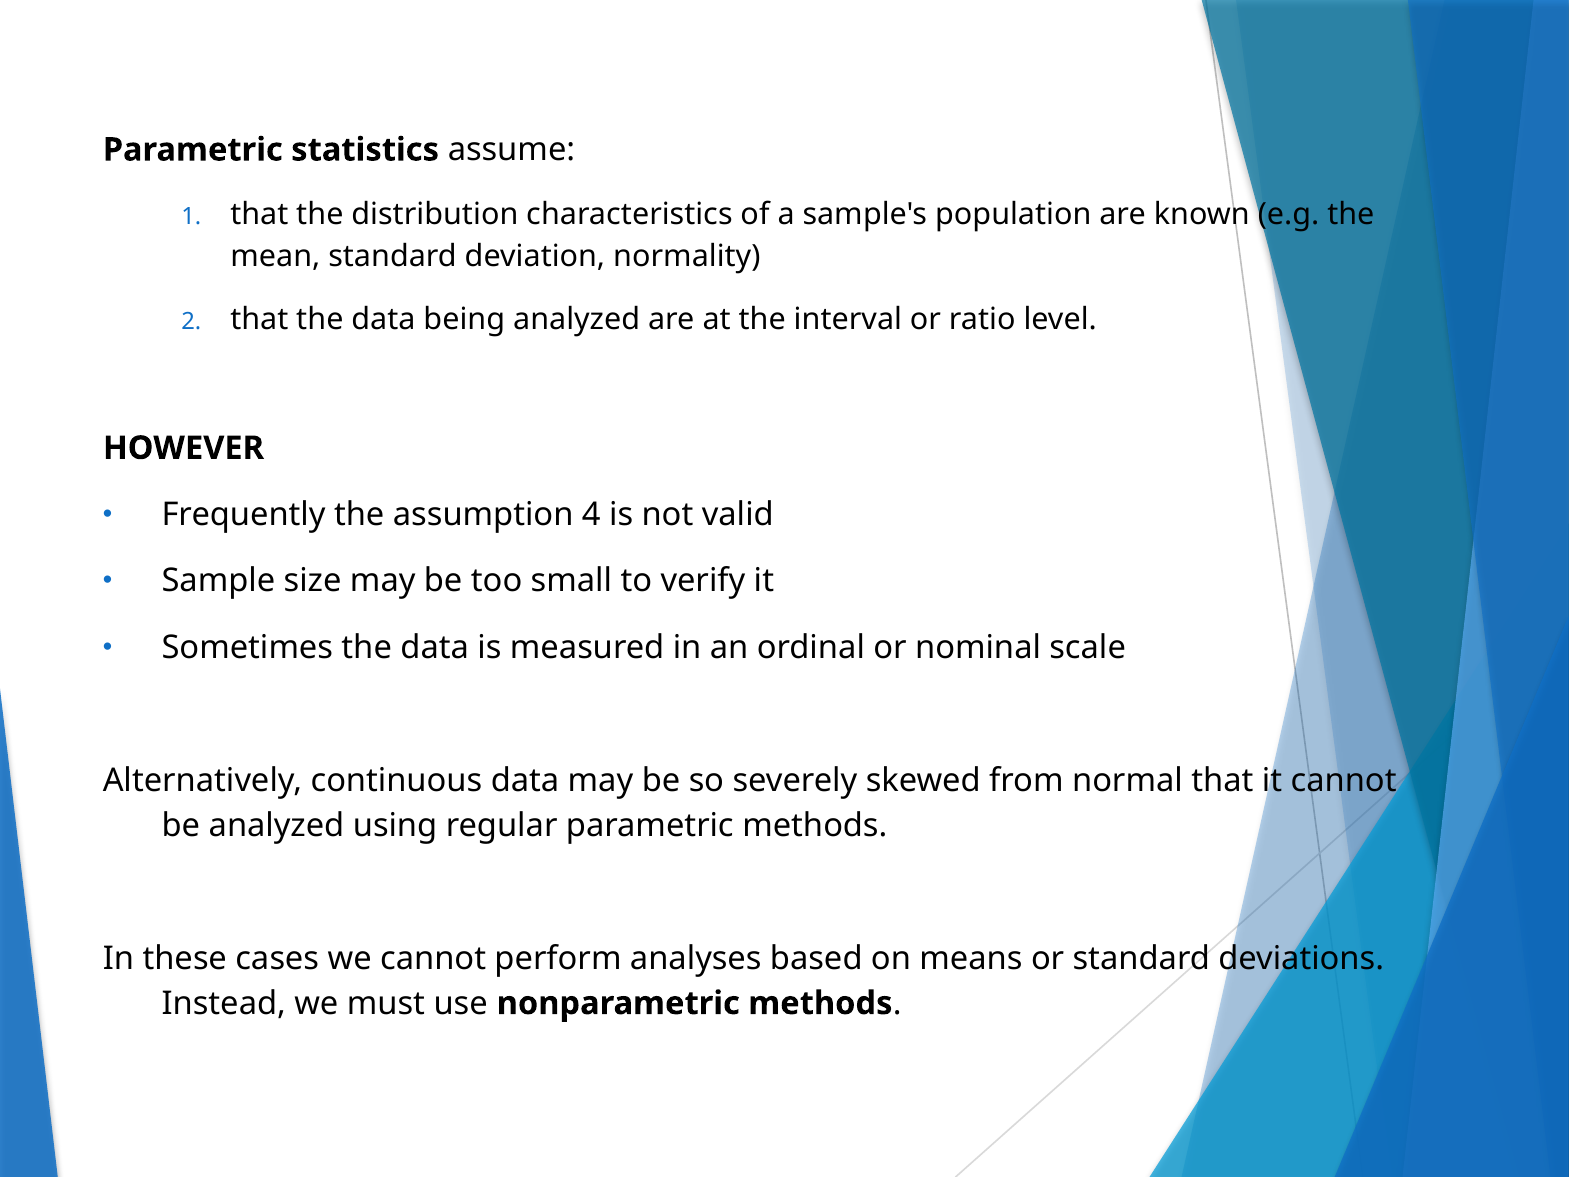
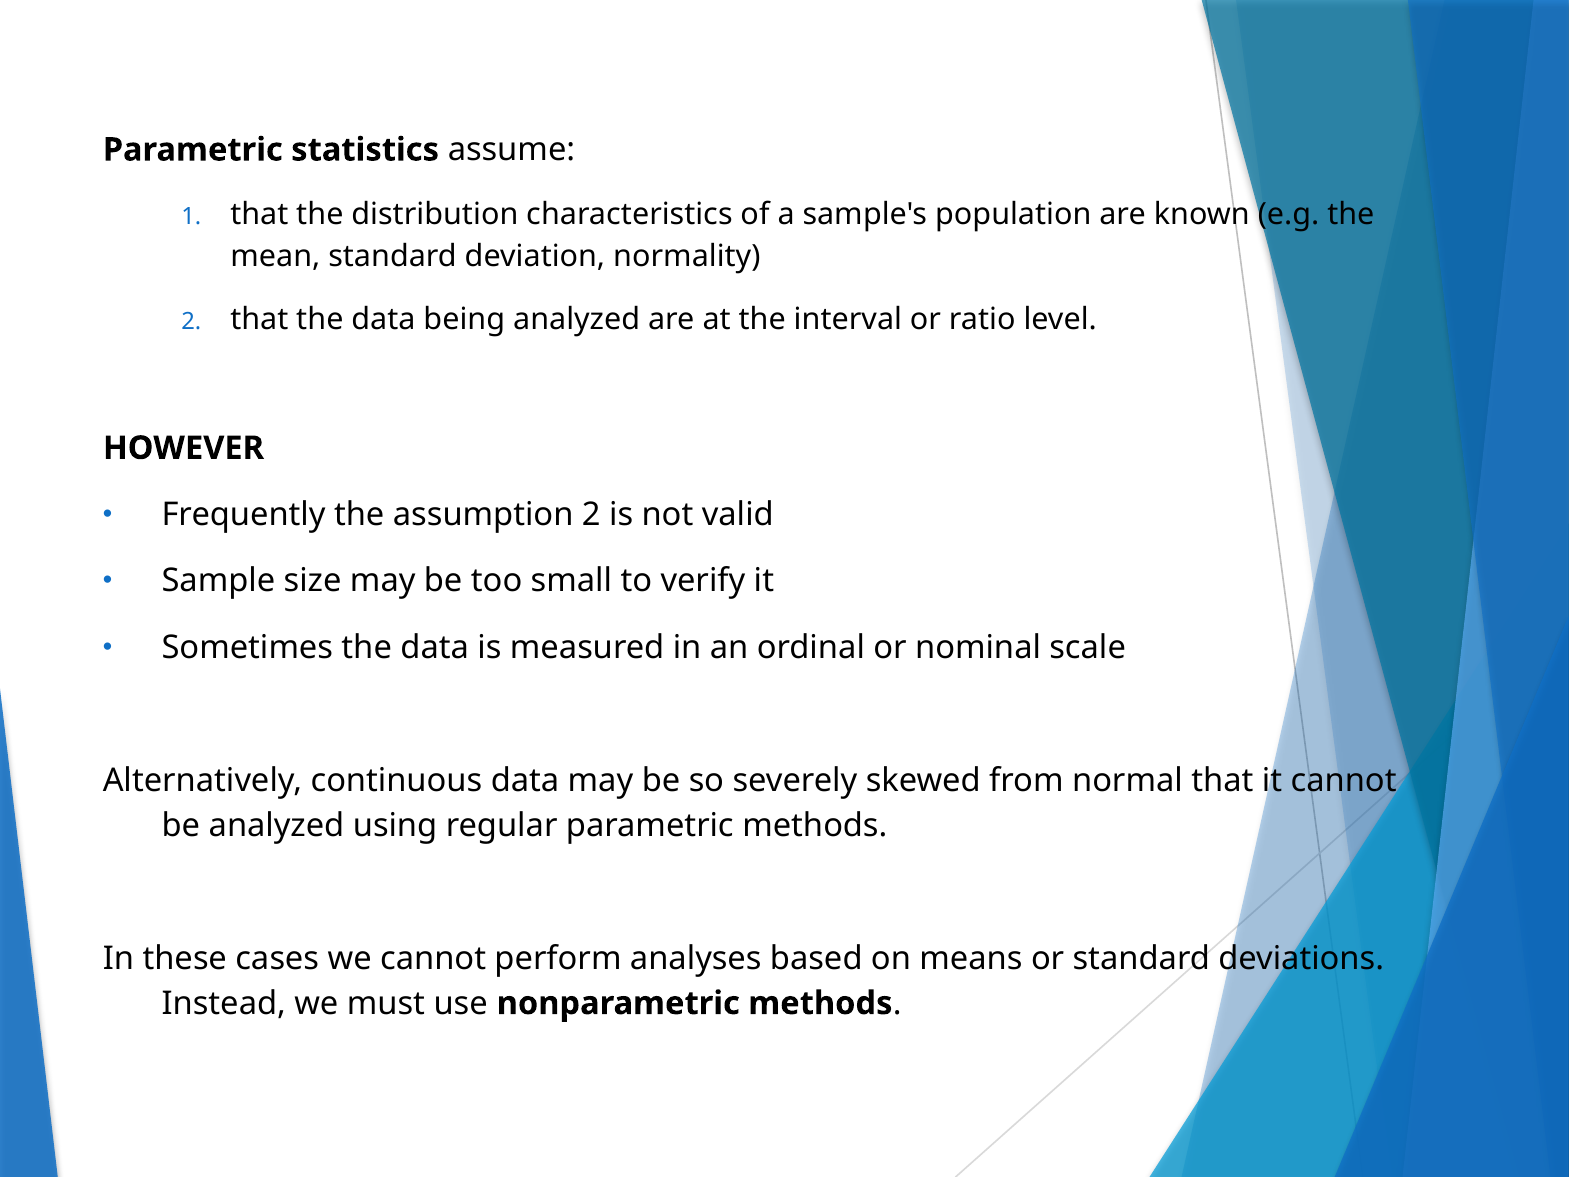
assumption 4: 4 -> 2
